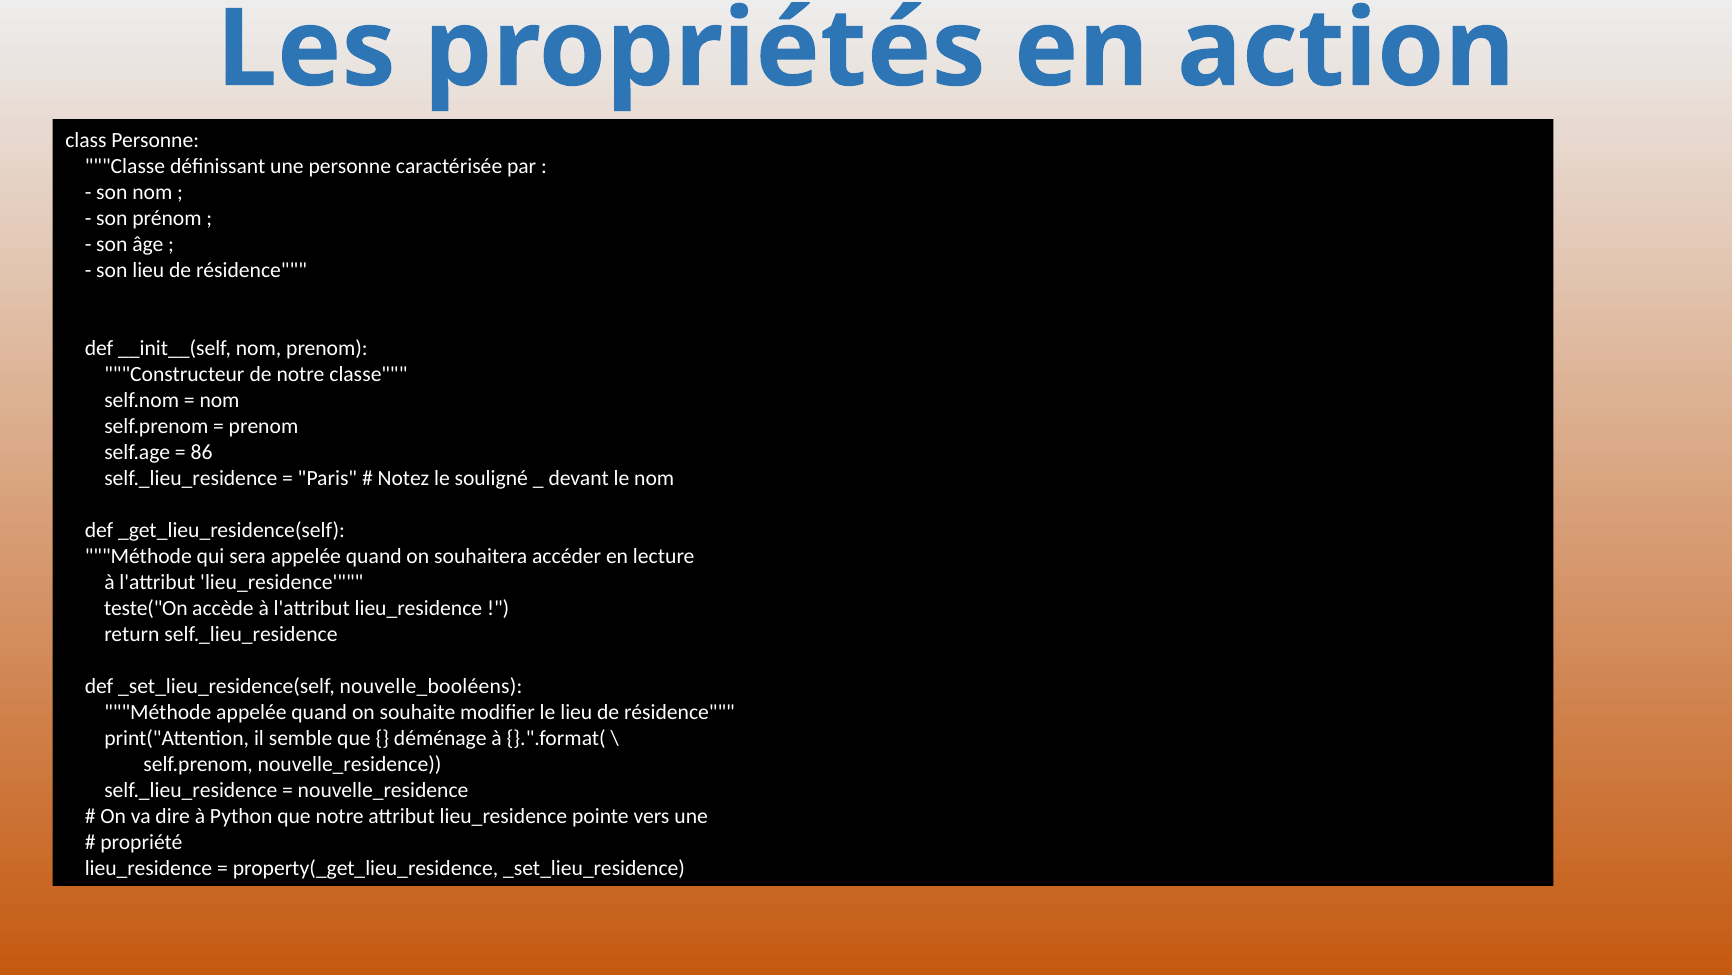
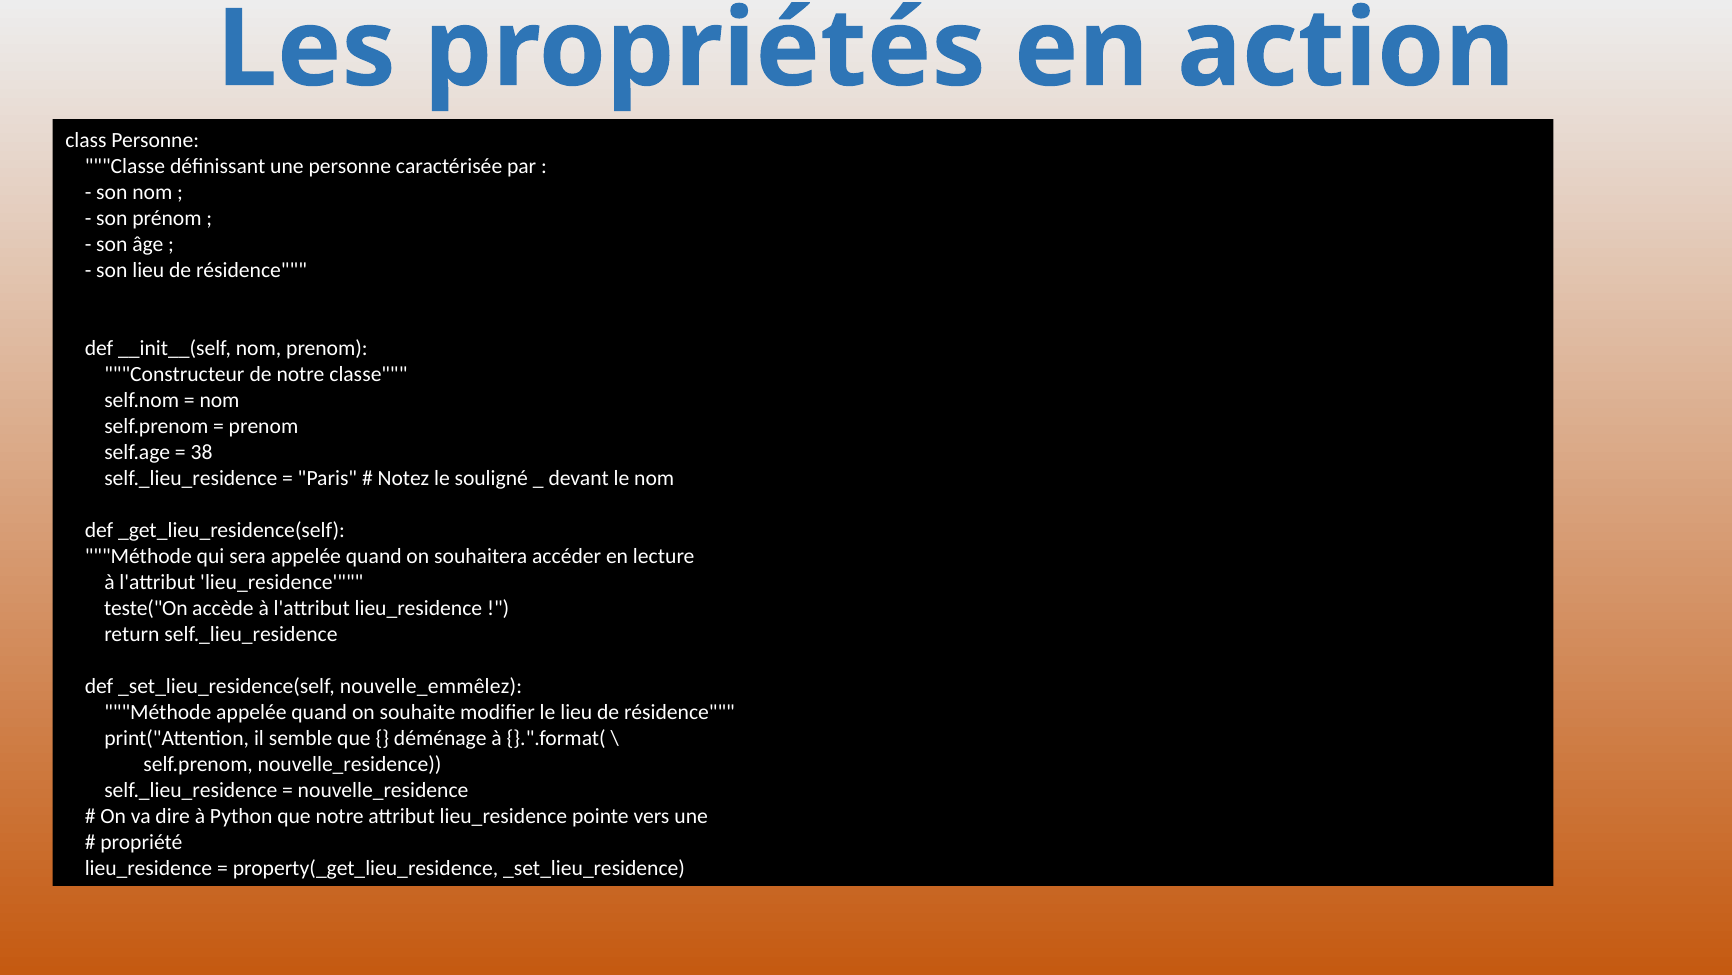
86: 86 -> 38
nouvelle_booléens: nouvelle_booléens -> nouvelle_emmêlez
